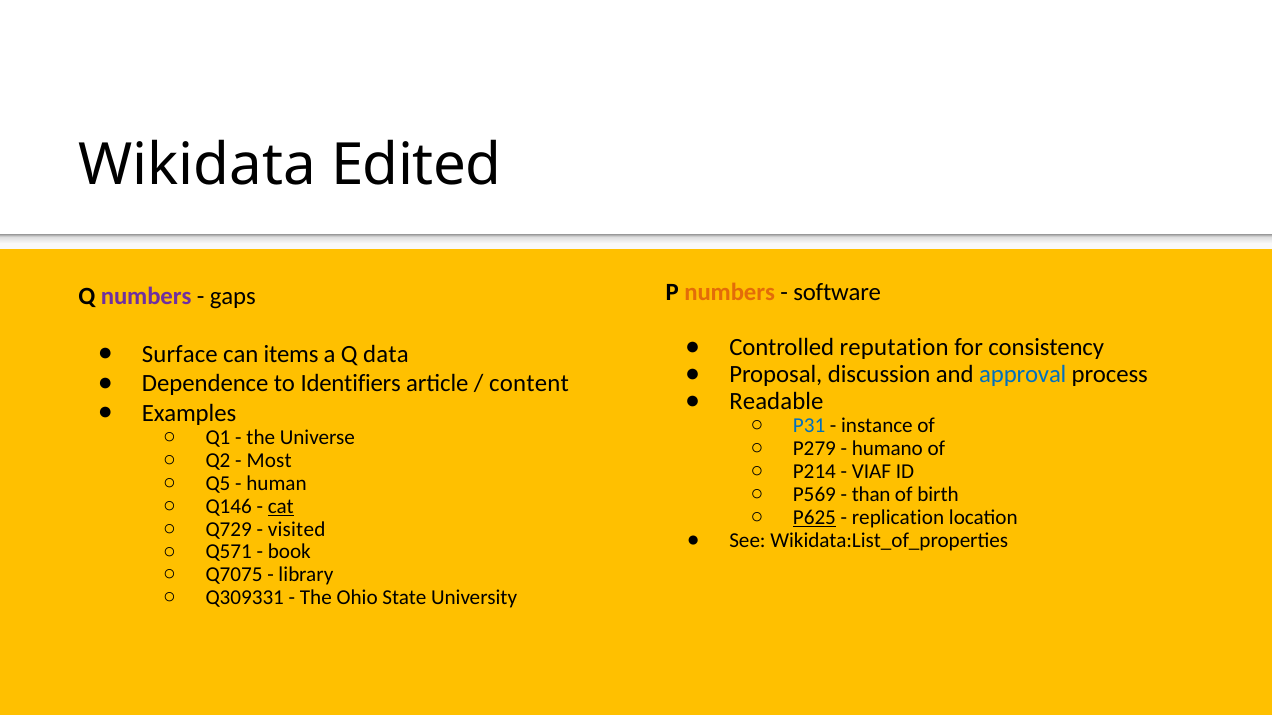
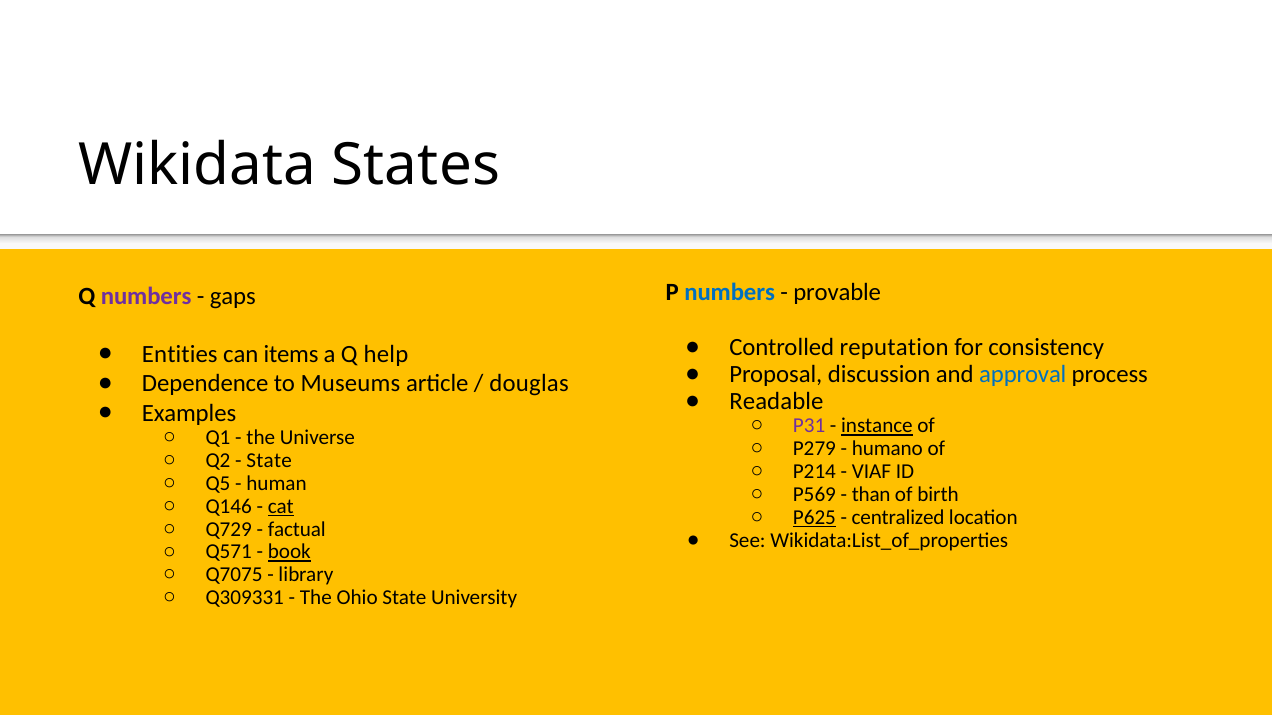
Edited: Edited -> States
numbers at (730, 293) colour: orange -> blue
software: software -> provable
Surface: Surface -> Entities
data: data -> help
Identifiers: Identifiers -> Museums
content: content -> douglas
P31 colour: blue -> purple
instance underline: none -> present
Most at (269, 461): Most -> State
replication: replication -> centralized
visited: visited -> factual
book underline: none -> present
